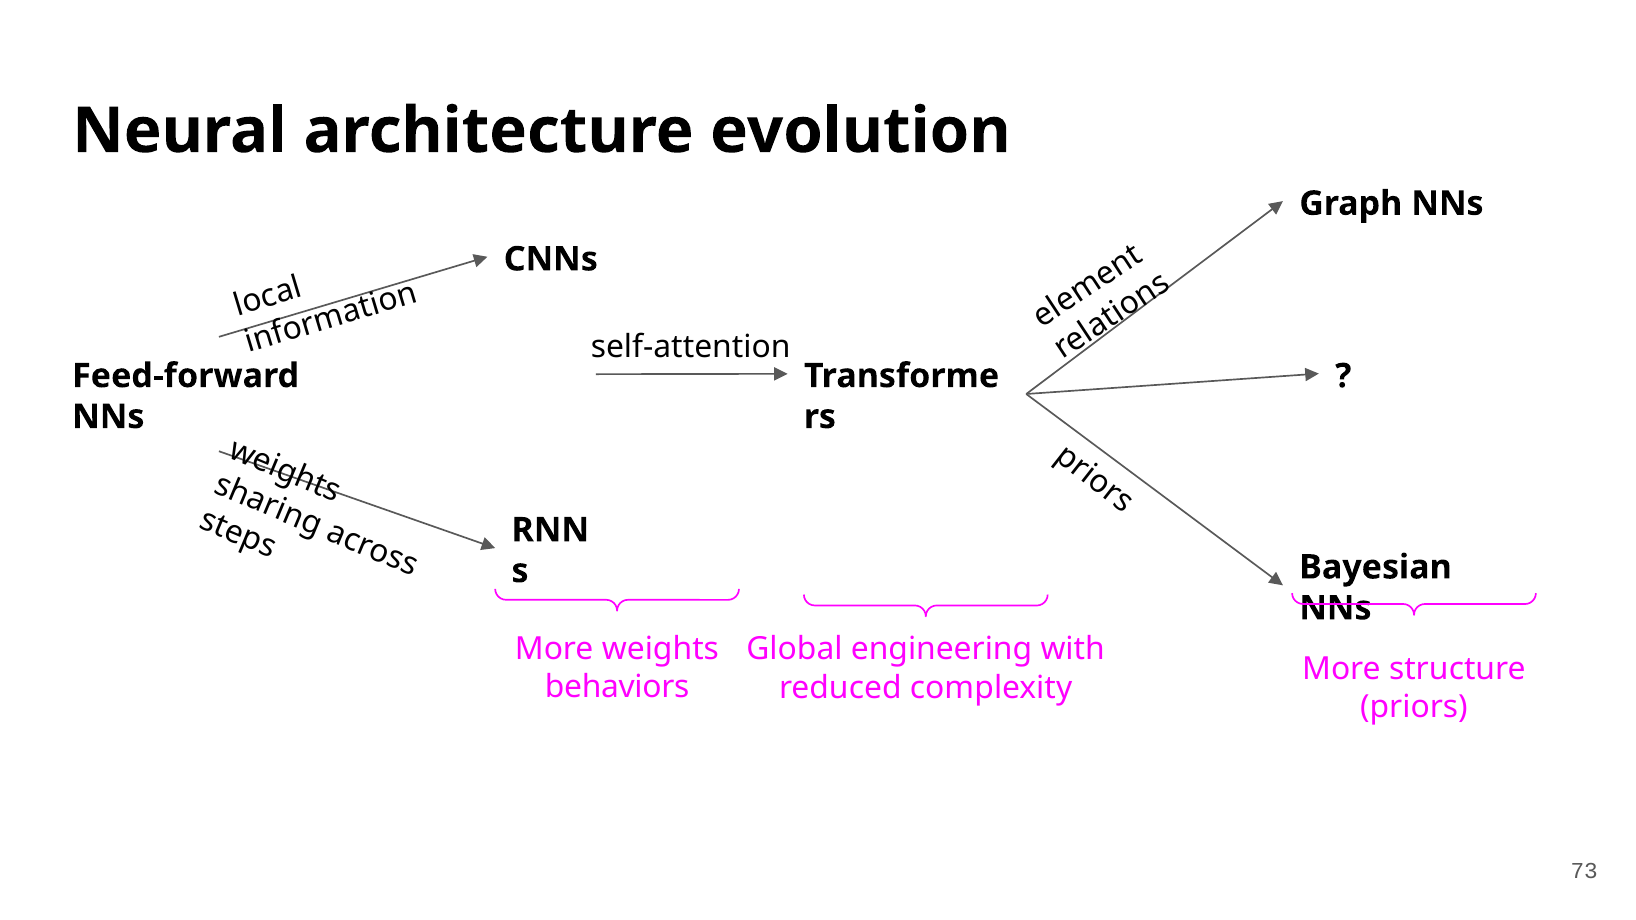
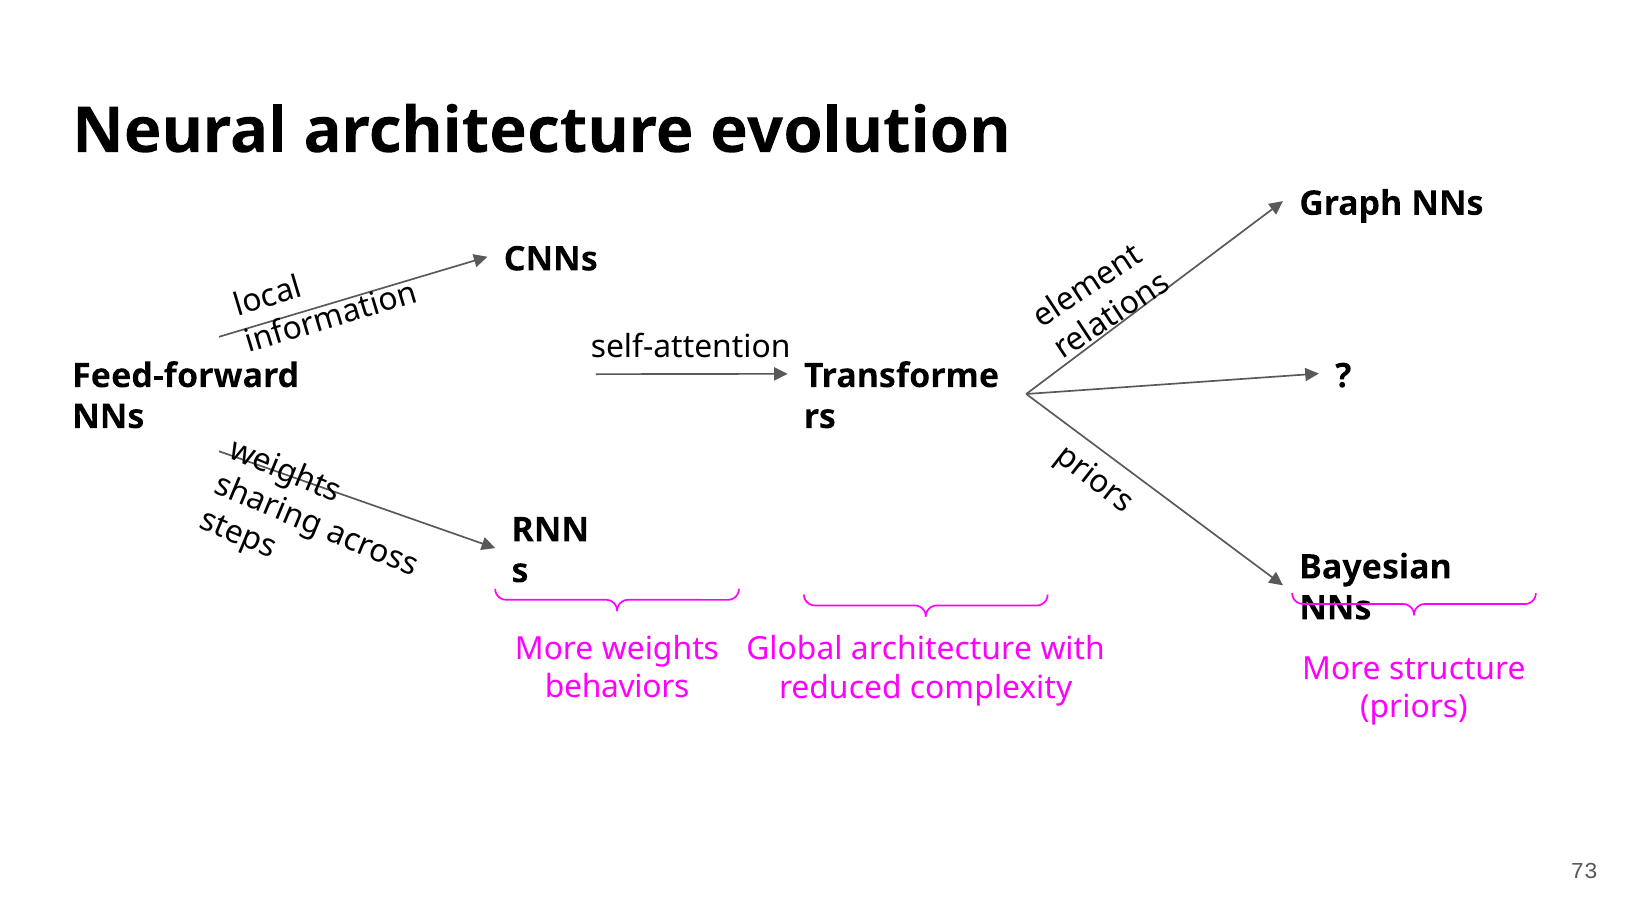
Global engineering: engineering -> architecture
